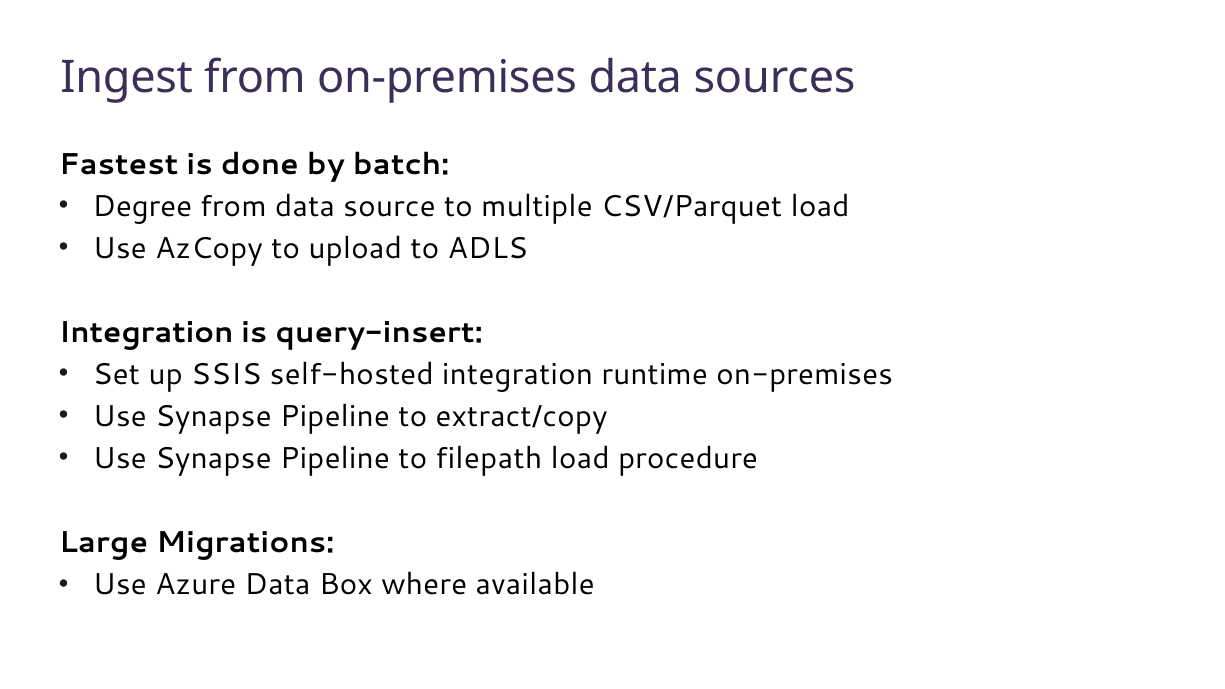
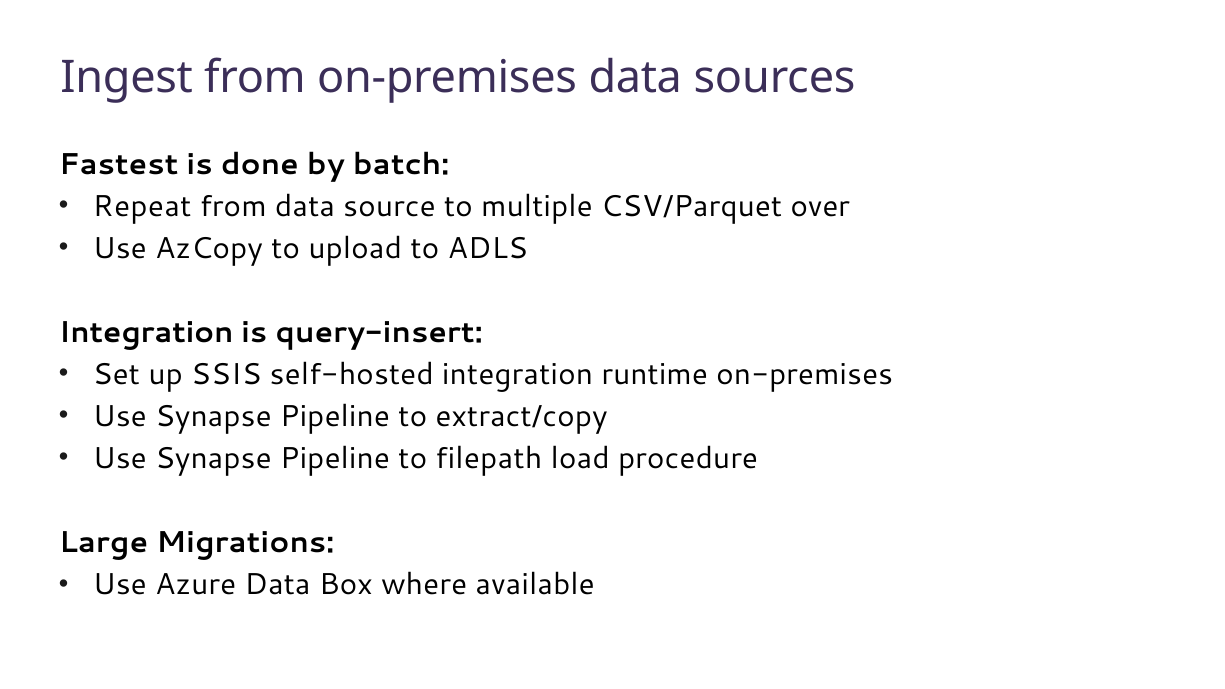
Degree: Degree -> Repeat
CSV/Parquet load: load -> over
